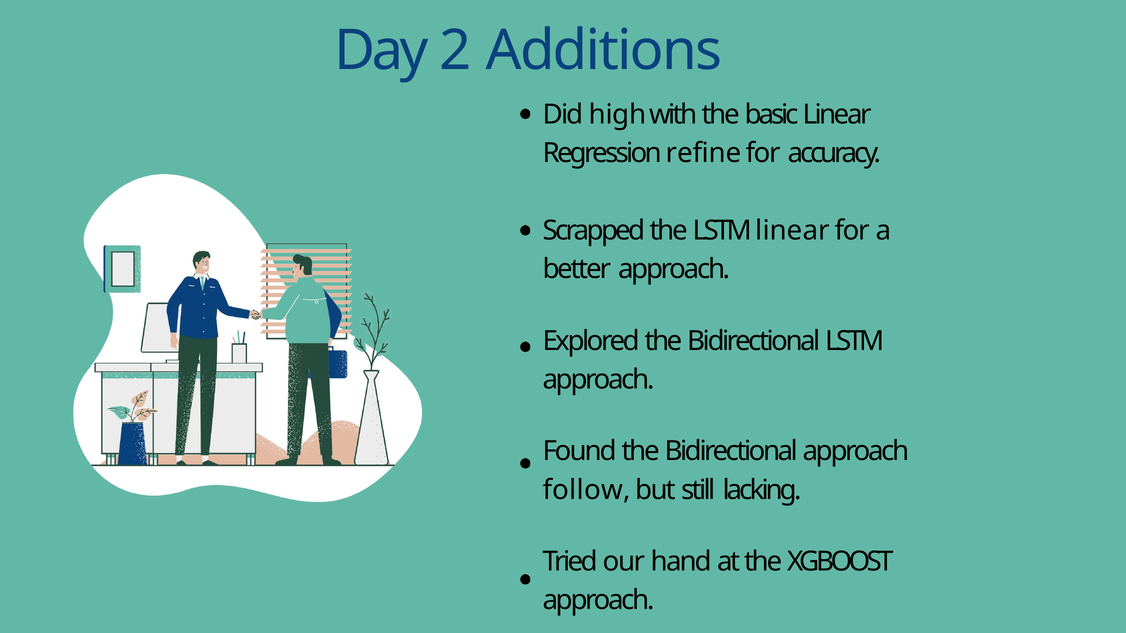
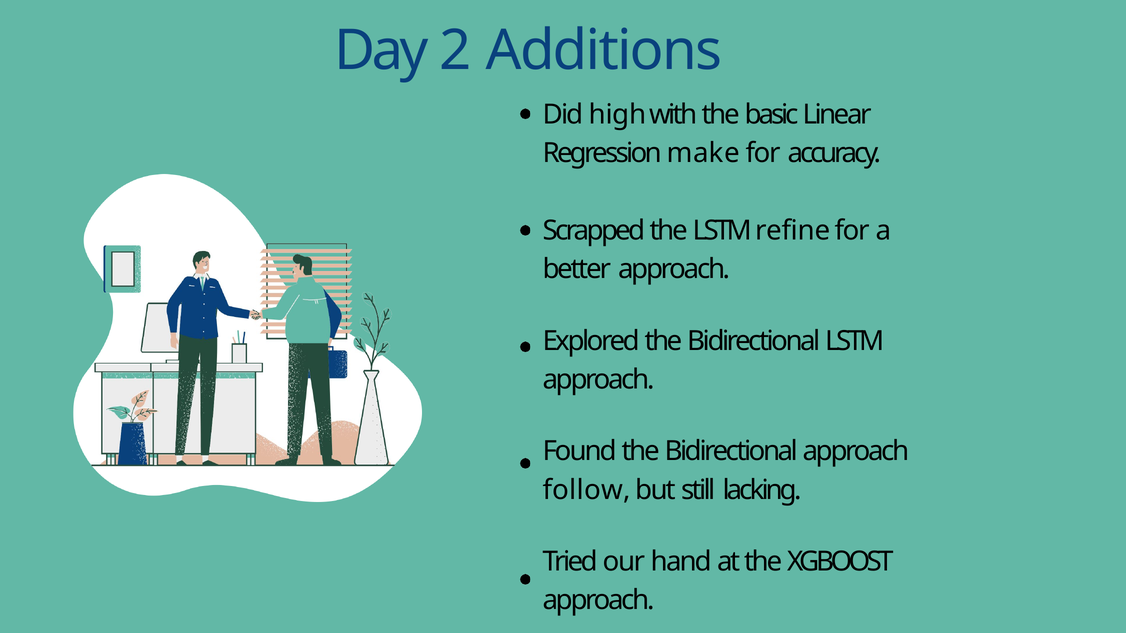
refine: refine -> make
LSTM linear: linear -> refine
